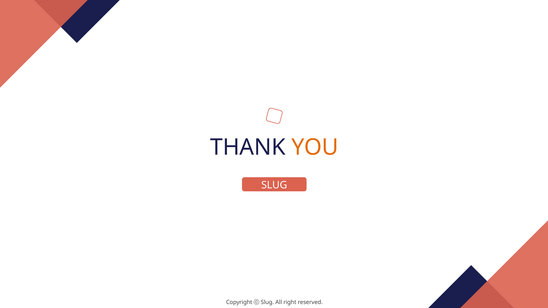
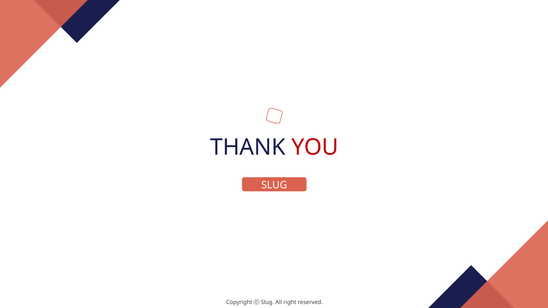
YOU colour: orange -> red
